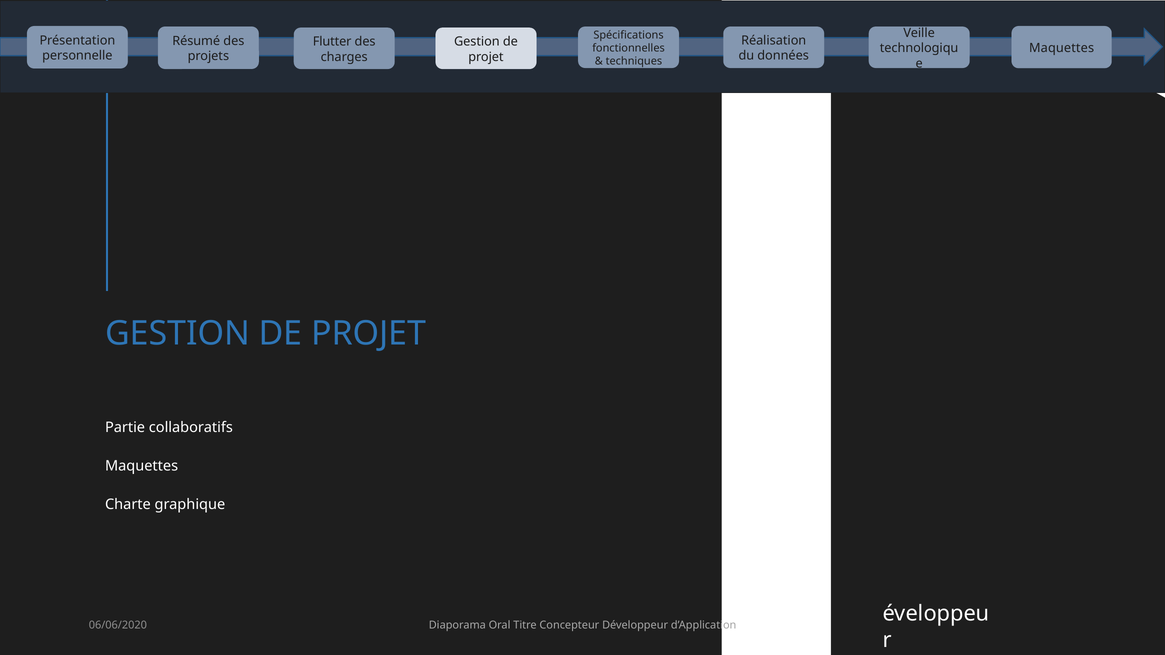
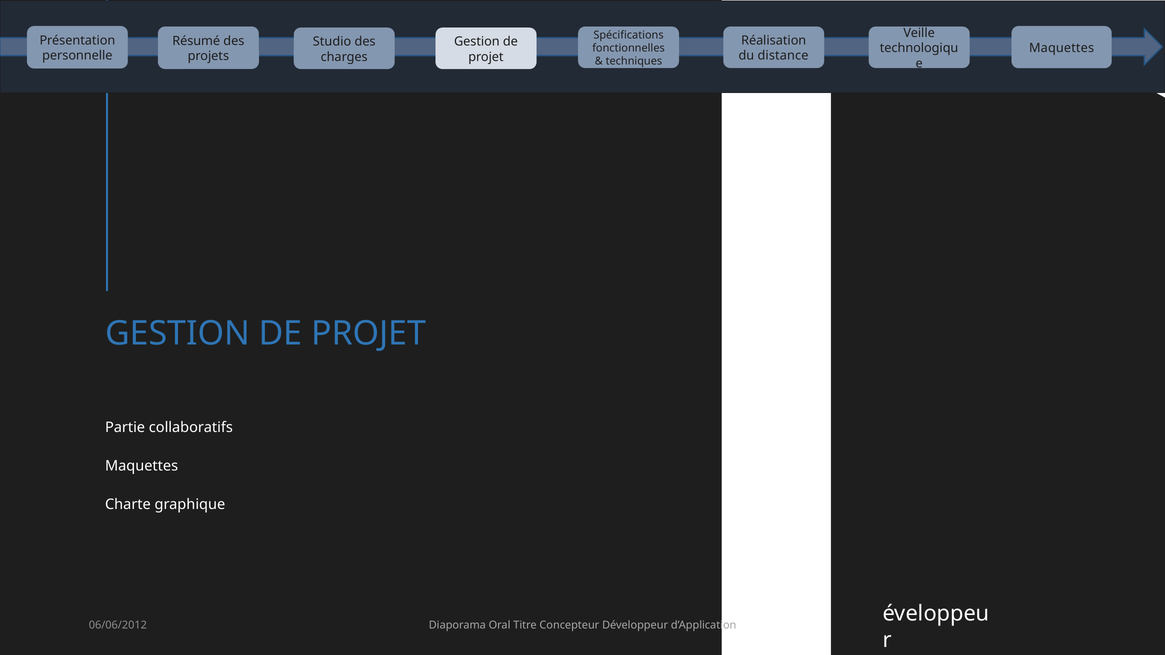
Flutter: Flutter -> Studio
données: données -> distance
06/06/2020: 06/06/2020 -> 06/06/2012
